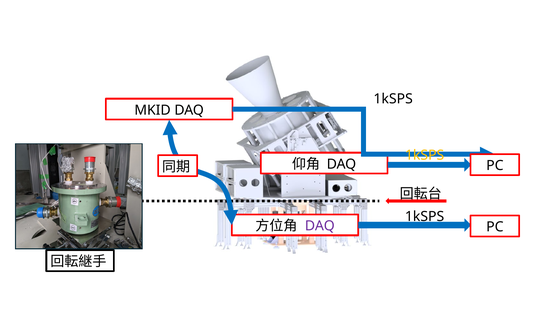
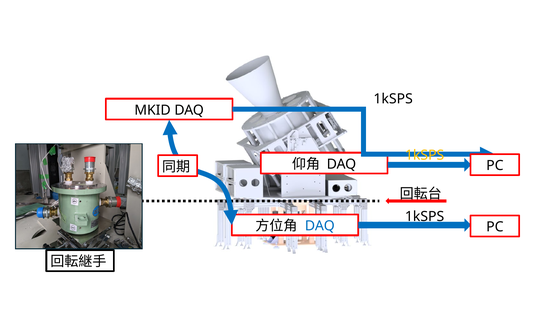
DAQ at (320, 226) colour: purple -> blue
